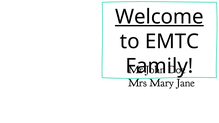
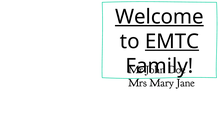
EMTC underline: none -> present
